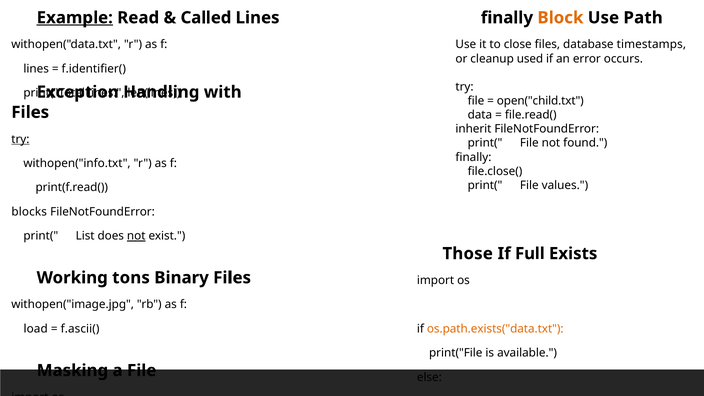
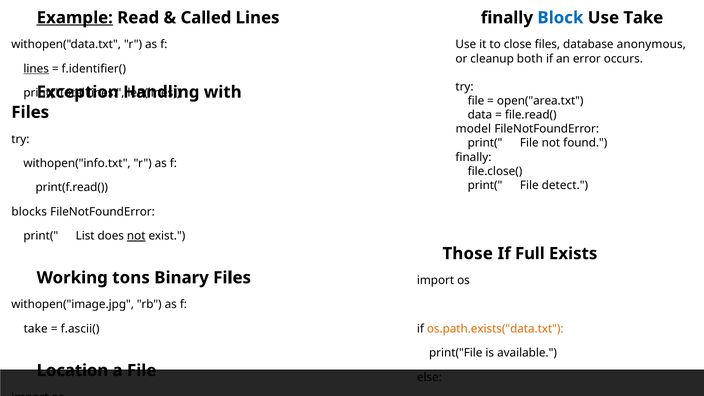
Block colour: orange -> blue
Use Path: Path -> Take
timestamps: timestamps -> anonymous
used: used -> both
lines at (36, 69) underline: none -> present
open("child.txt: open("child.txt -> open("area.txt
inherit: inherit -> model
try at (20, 139) underline: present -> none
values: values -> detect
load at (36, 329): load -> take
Masking: Masking -> Location
